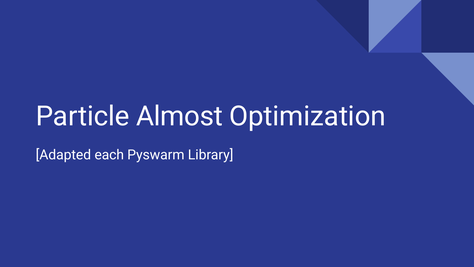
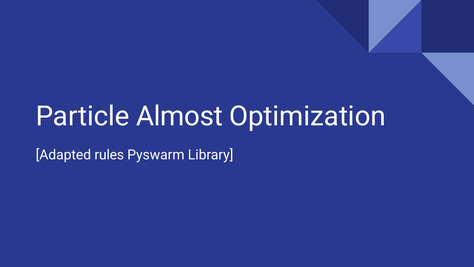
each: each -> rules
